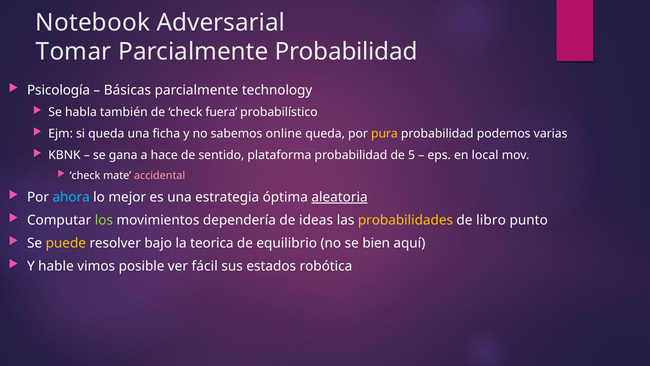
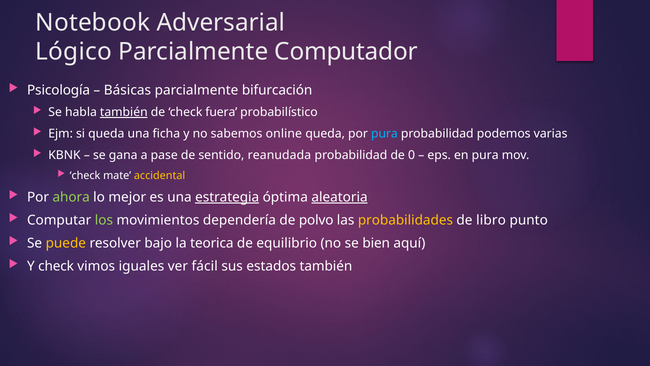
Tomar: Tomar -> Lógico
Parcialmente Probabilidad: Probabilidad -> Computador
technology: technology -> bifurcación
también at (124, 112) underline: none -> present
pura at (384, 133) colour: yellow -> light blue
hace: hace -> pase
plataforma: plataforma -> reanudada
5: 5 -> 0
en local: local -> pura
accidental colour: pink -> yellow
ahora colour: light blue -> light green
estrategia underline: none -> present
ideas: ideas -> polvo
Y hable: hable -> check
posible: posible -> iguales
estados robótica: robótica -> también
